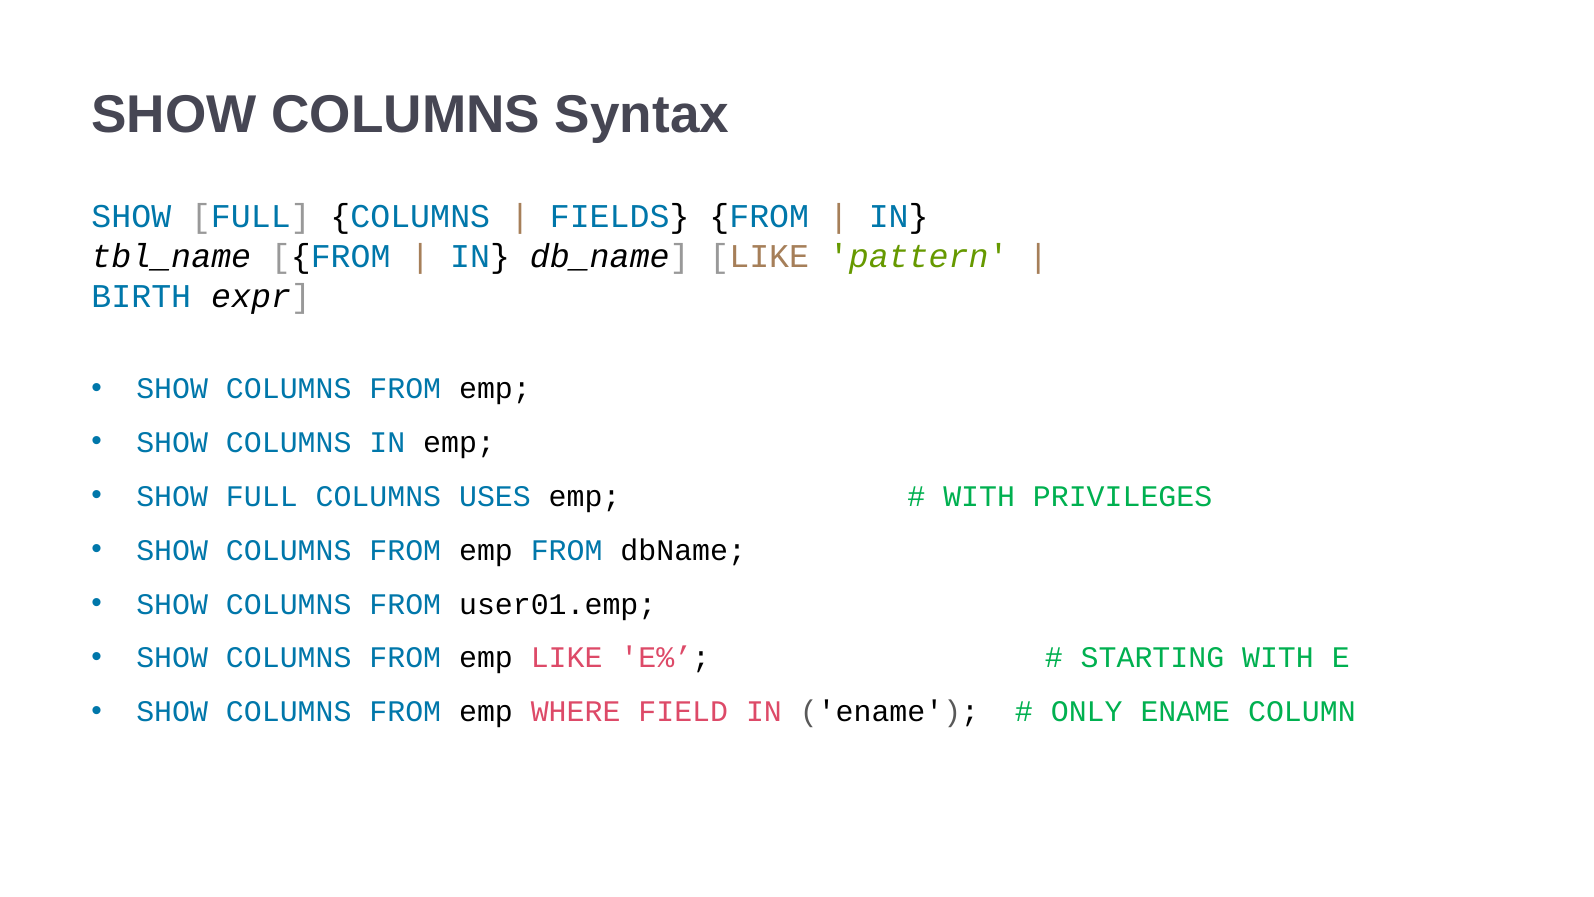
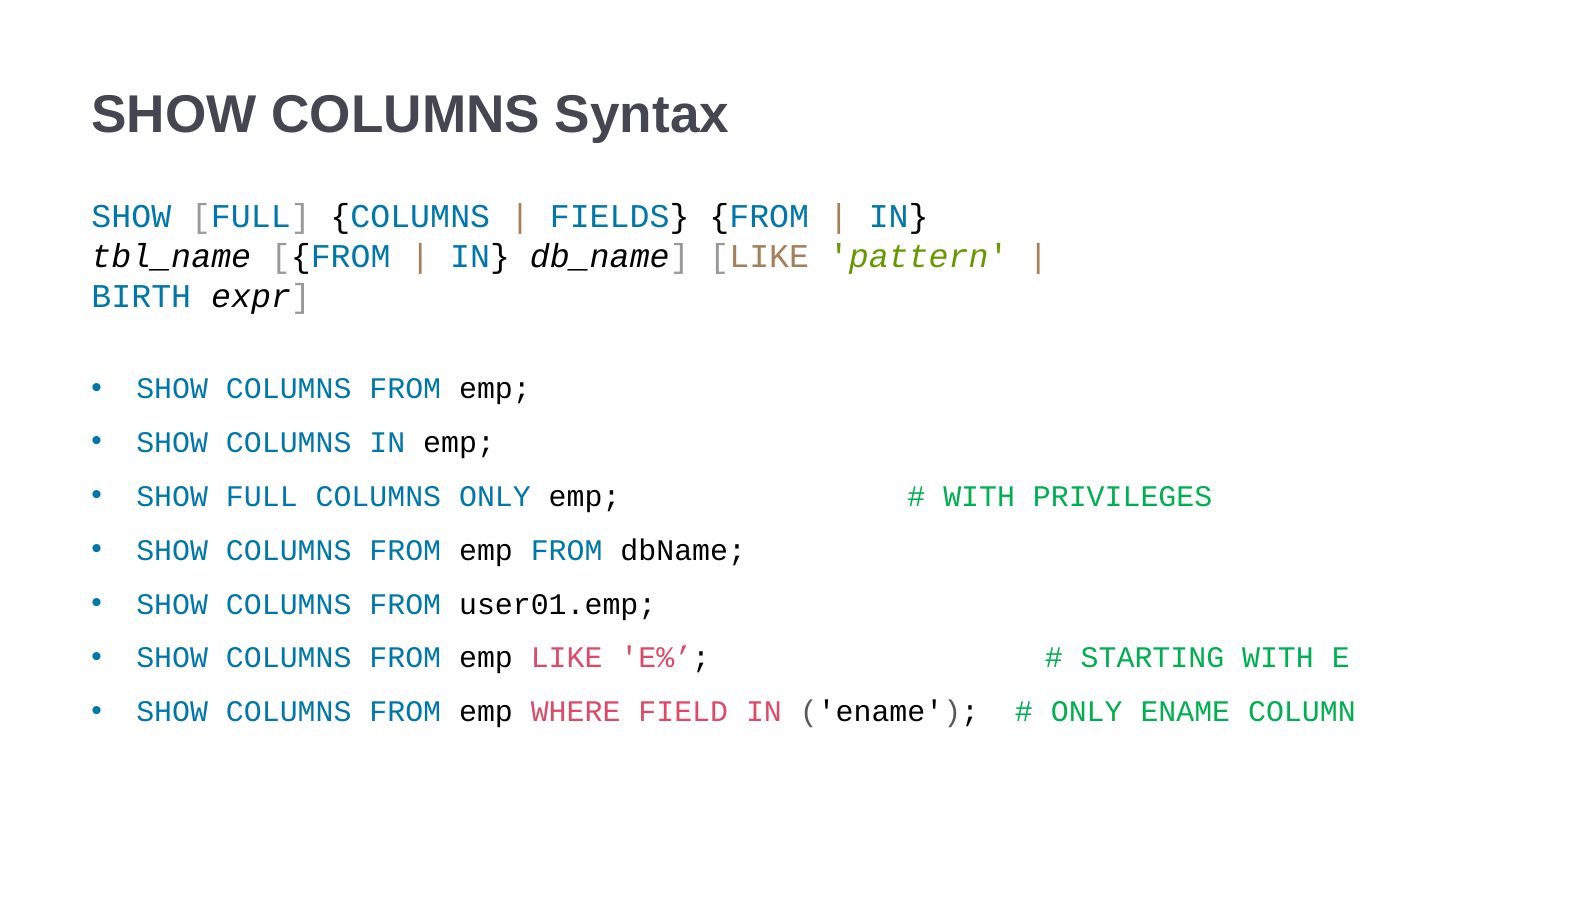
COLUMNS USES: USES -> ONLY
